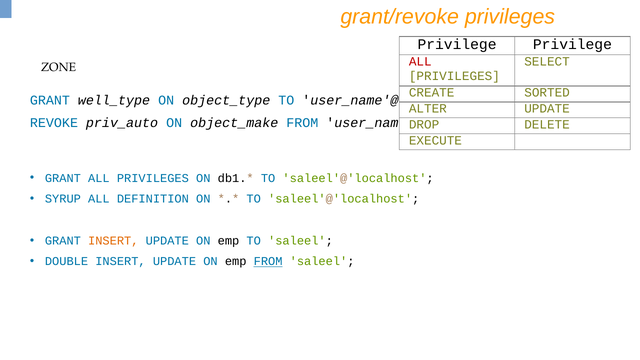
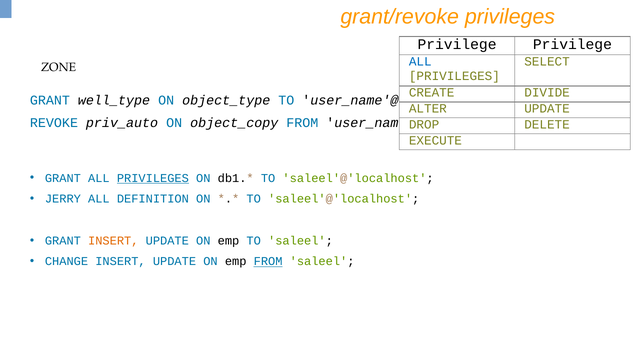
ALL at (420, 62) colour: red -> blue
SORTED: SORTED -> DIVIDE
object_make: object_make -> object_copy
PRIVILEGES at (153, 178) underline: none -> present
SYRUP: SYRUP -> JERRY
DOUBLE: DOUBLE -> CHANGE
